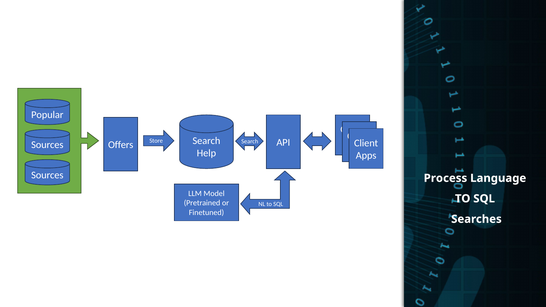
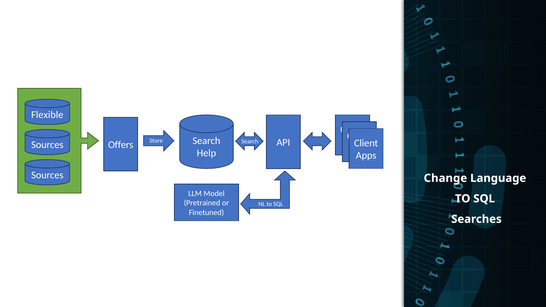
Popular: Popular -> Flexible
Process: Process -> Change
